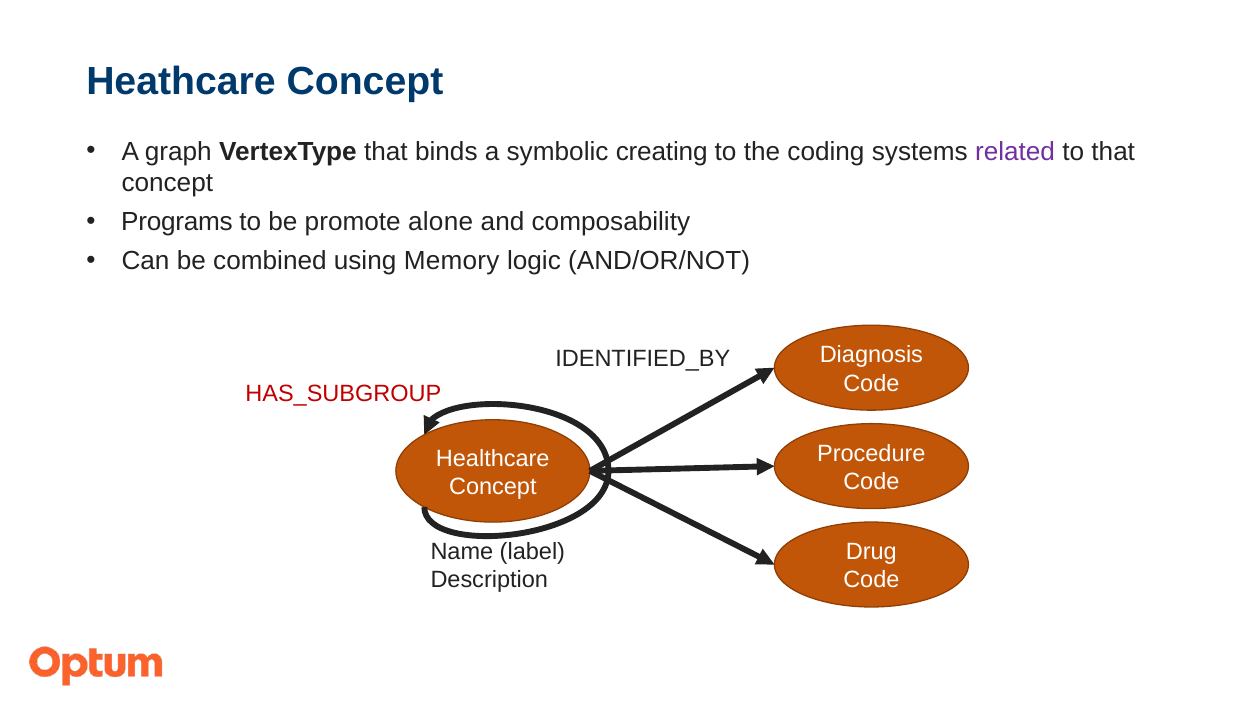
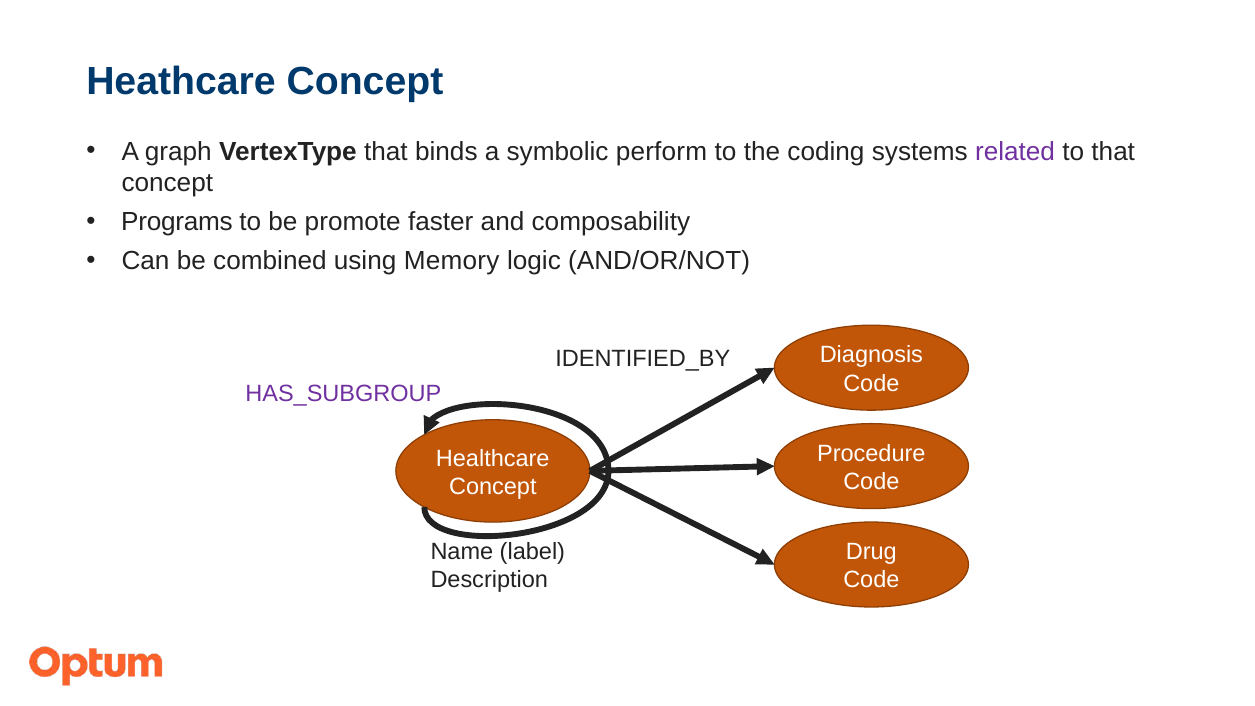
creating: creating -> perform
alone: alone -> faster
HAS_SUBGROUP colour: red -> purple
